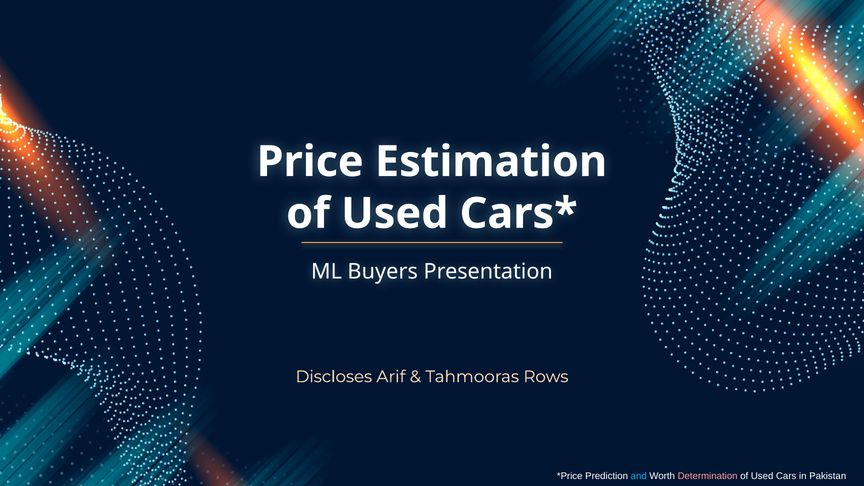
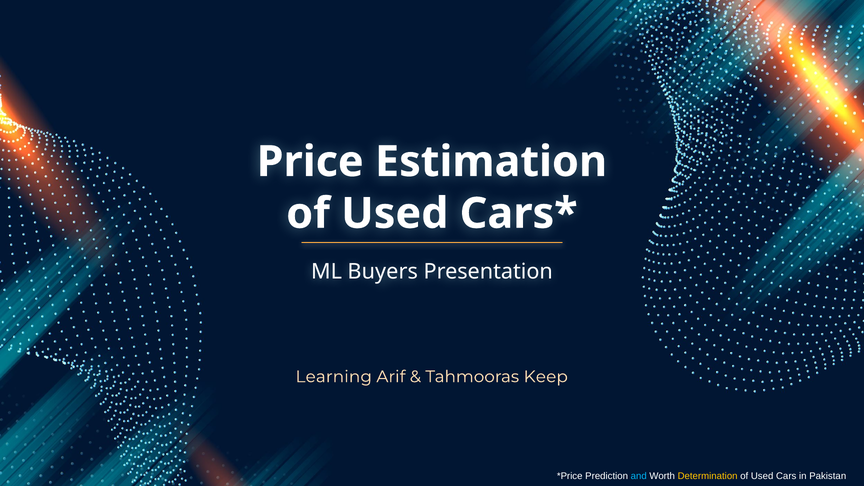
Discloses: Discloses -> Learning
Rows: Rows -> Keep
Determination colour: pink -> yellow
